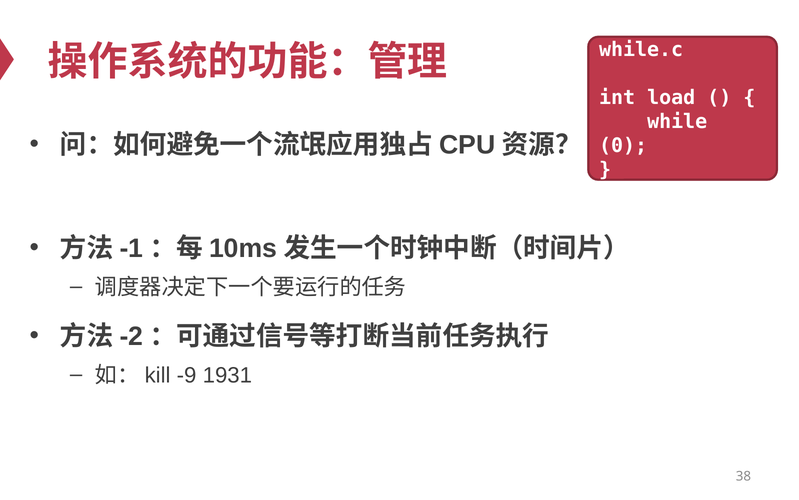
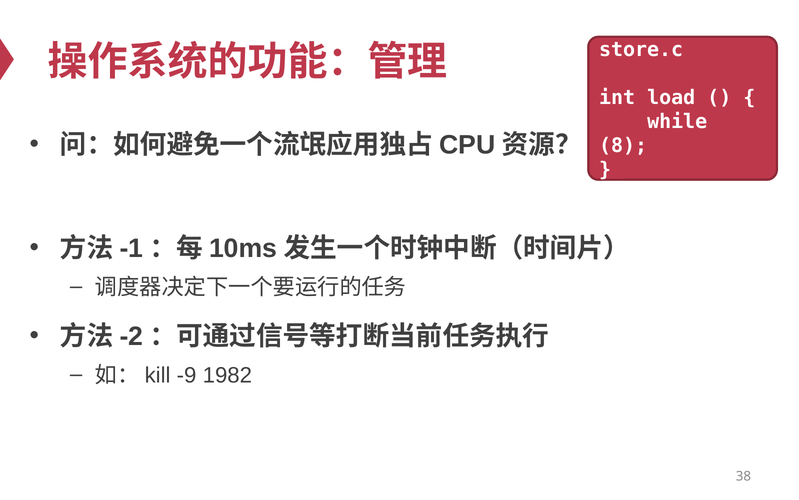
while.c: while.c -> store.c
0: 0 -> 8
1931: 1931 -> 1982
